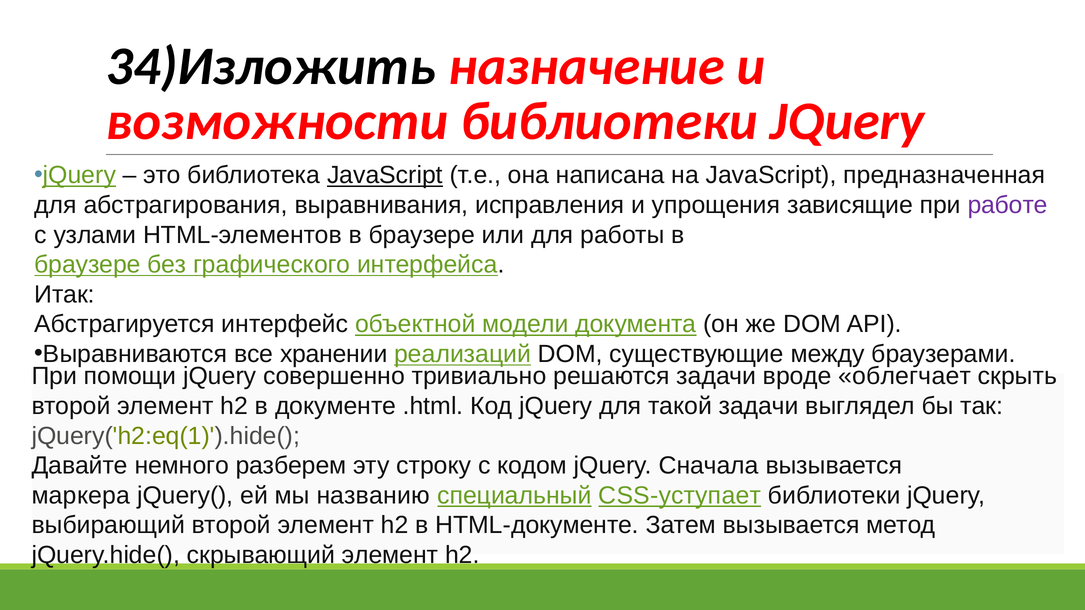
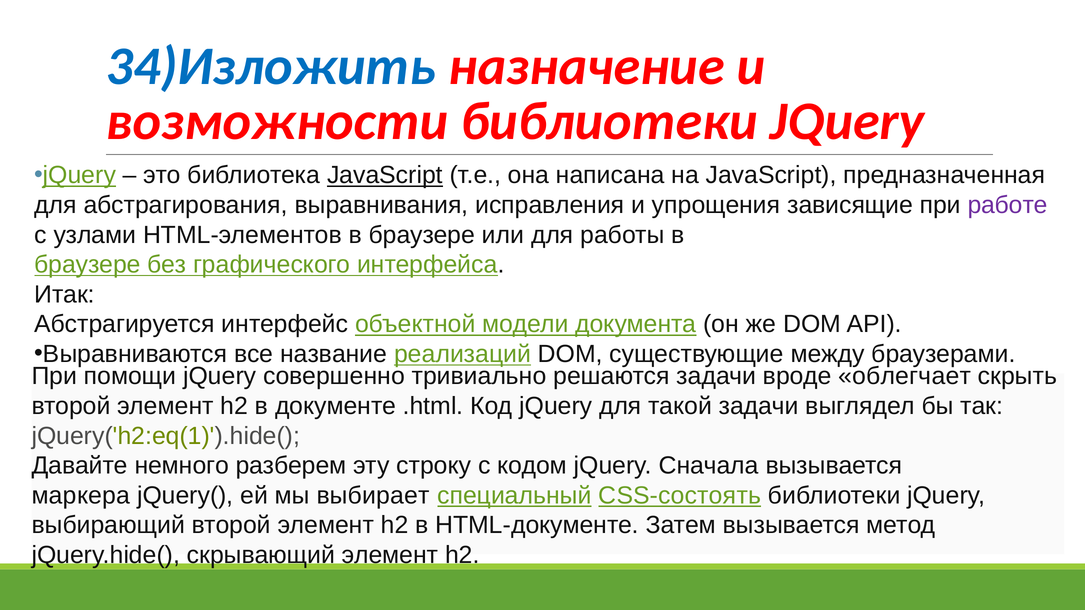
34)Изложить colour: black -> blue
хранении: хранении -> название
названию: названию -> выбирает
CSS-уступает: CSS-уступает -> CSS-состоять
